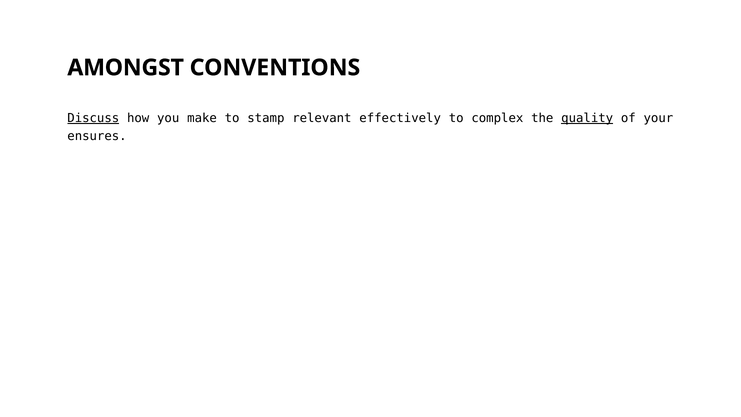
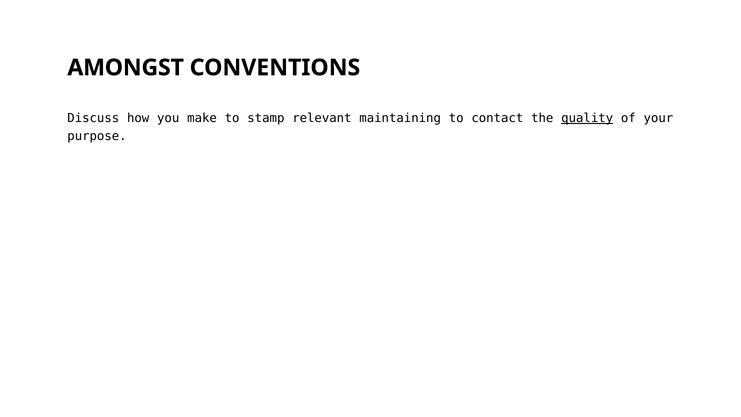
Discuss underline: present -> none
effectively: effectively -> maintaining
complex: complex -> contact
ensures: ensures -> purpose
